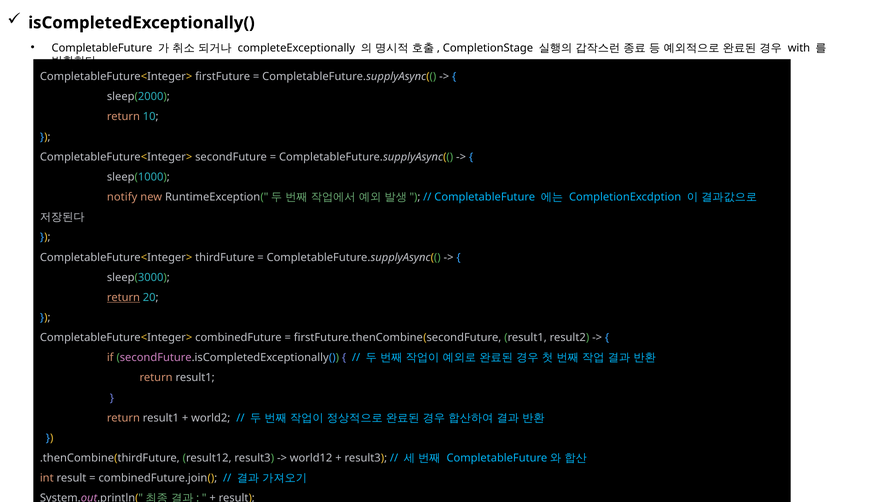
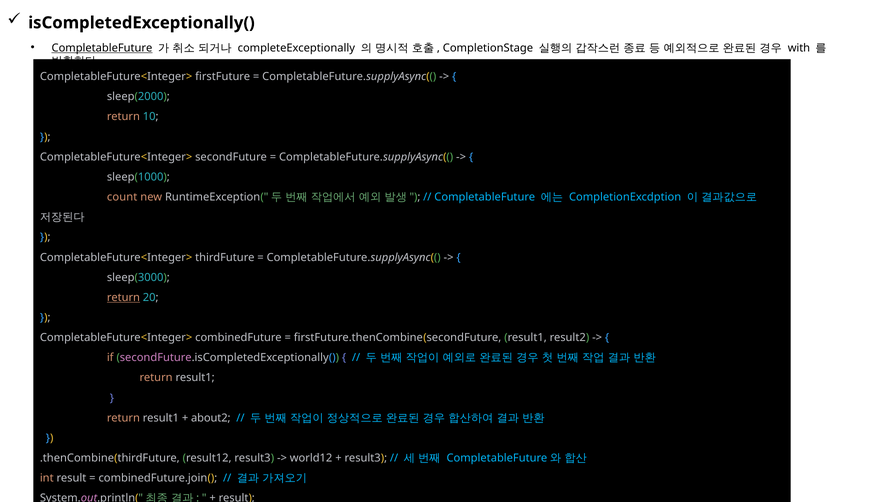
CompletableFuture at (102, 48) underline: none -> present
notify: notify -> count
world2: world2 -> about2
